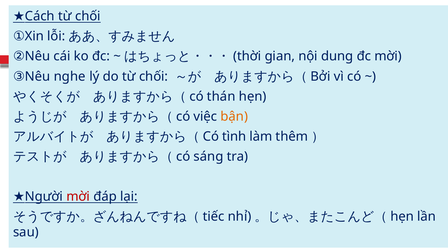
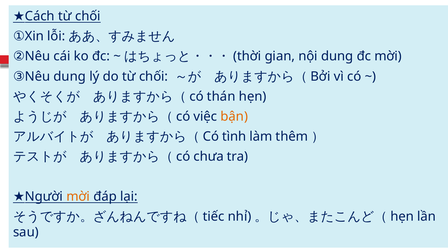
nghe at (70, 76): nghe -> dung
sáng: sáng -> chưa
mời at (78, 197) colour: red -> orange
